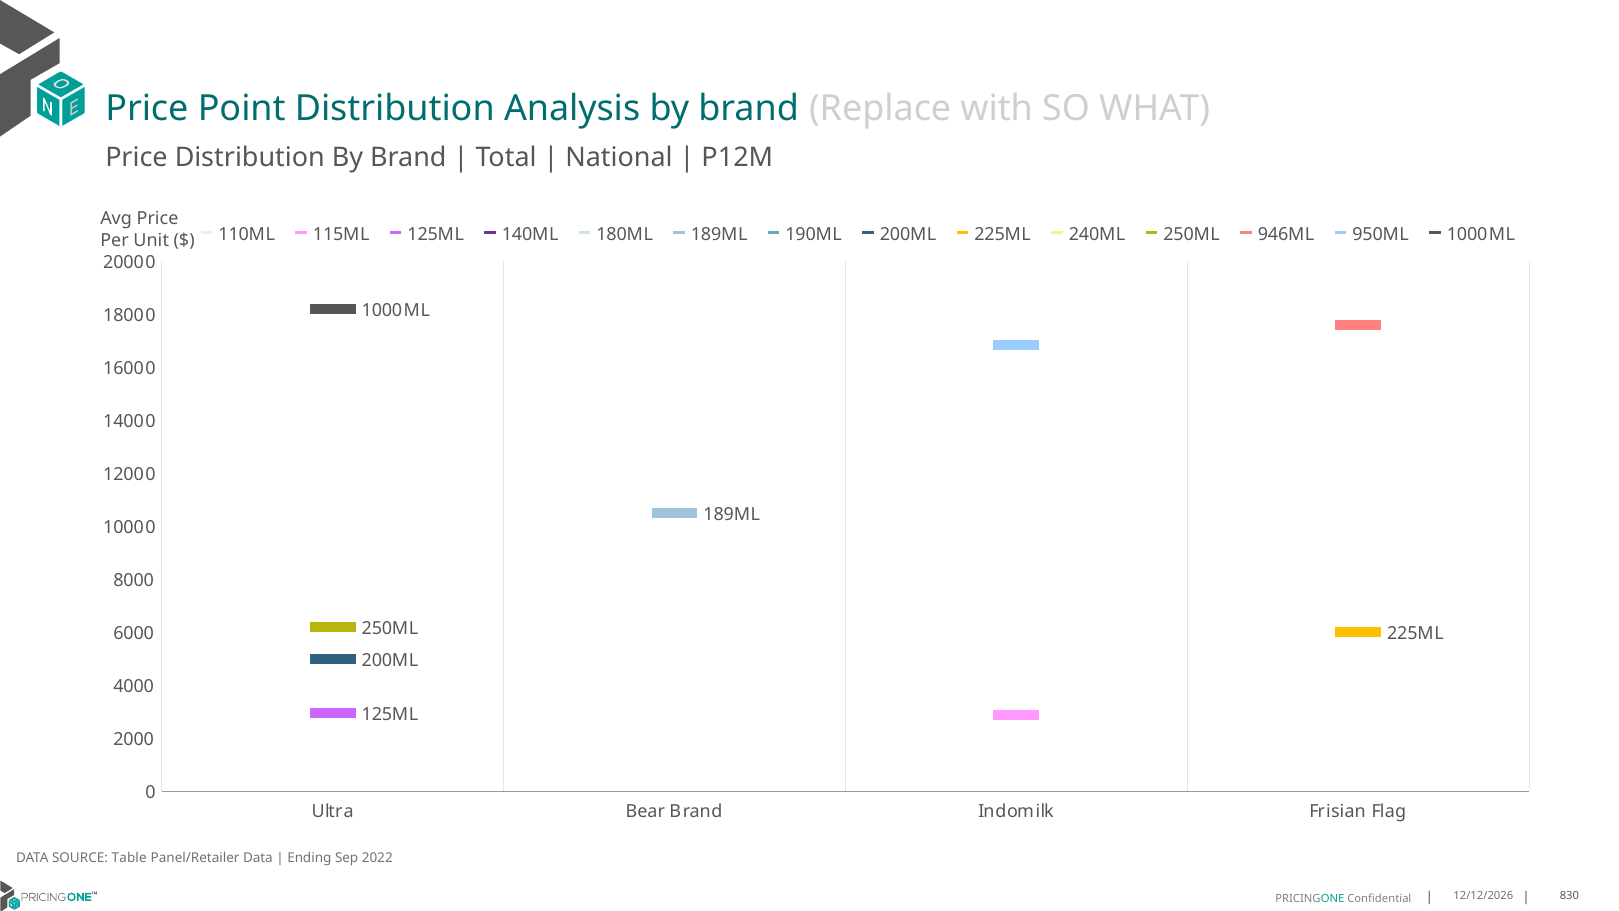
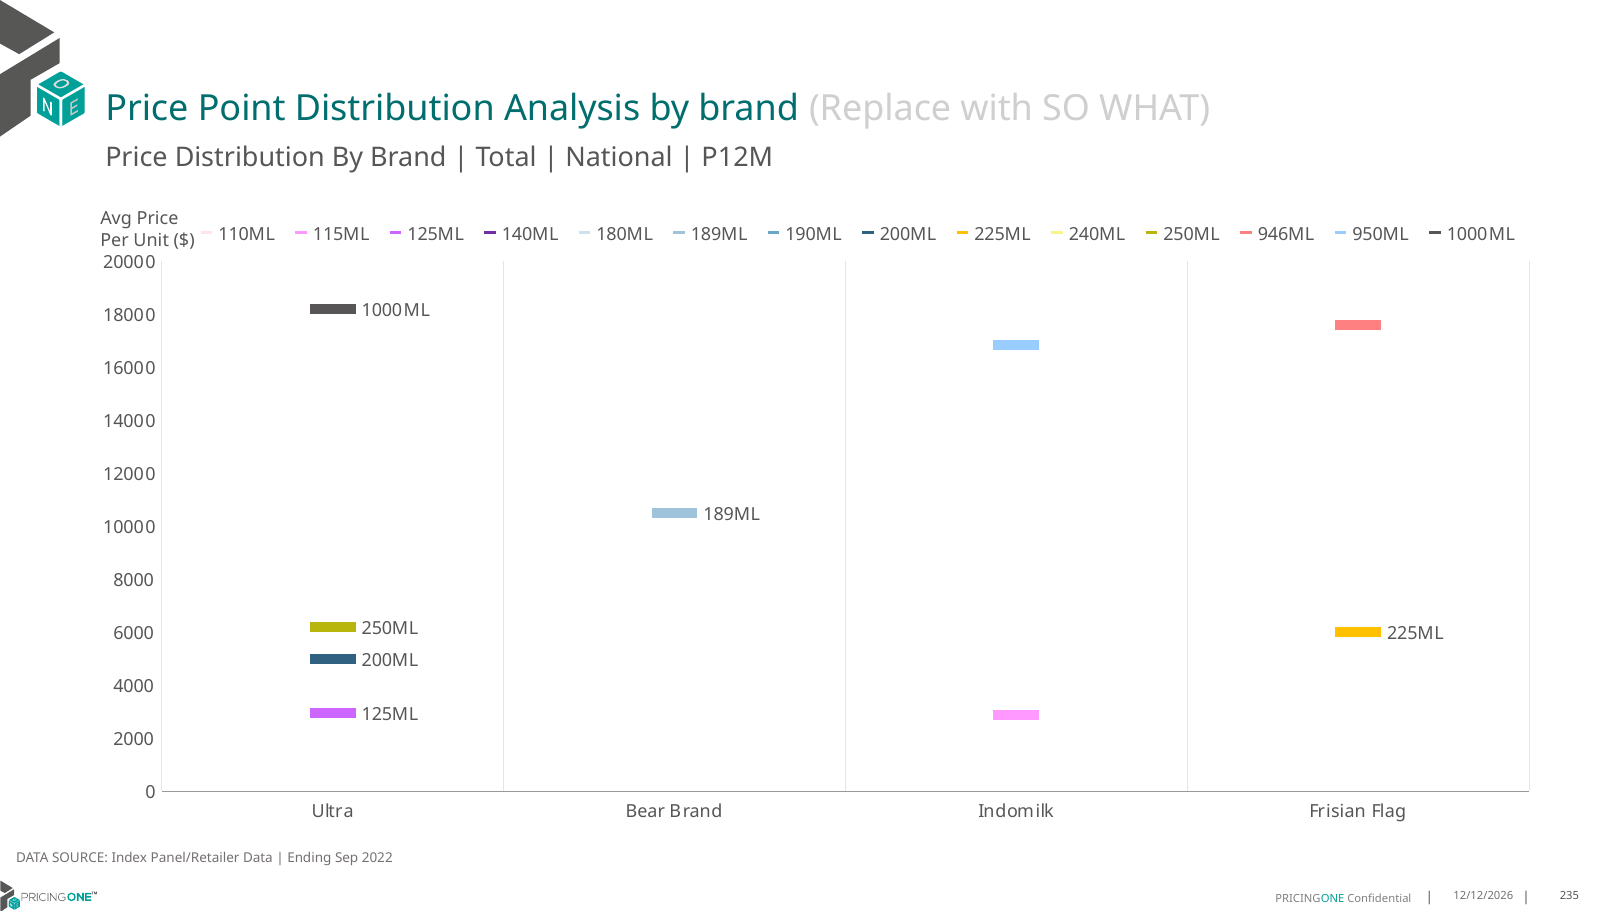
Table: Table -> Index
830: 830 -> 235
